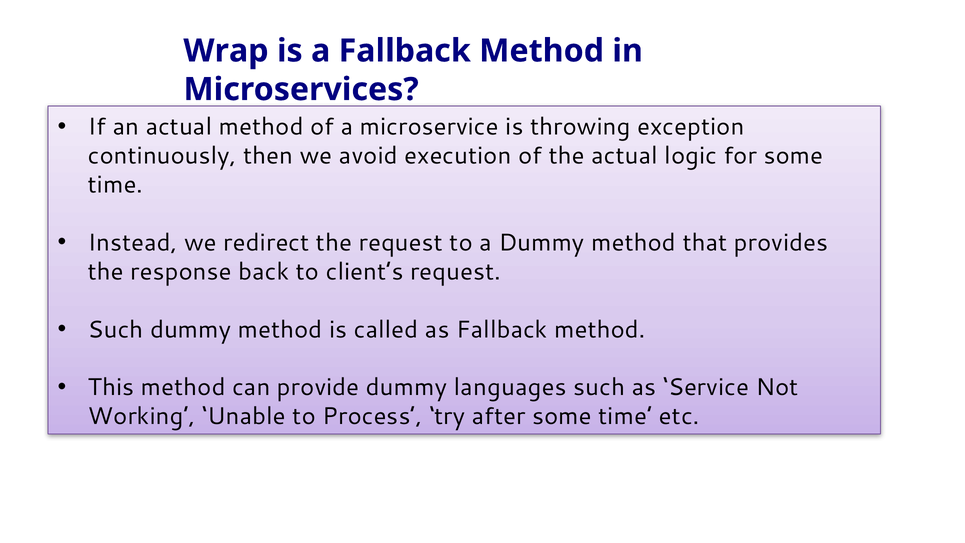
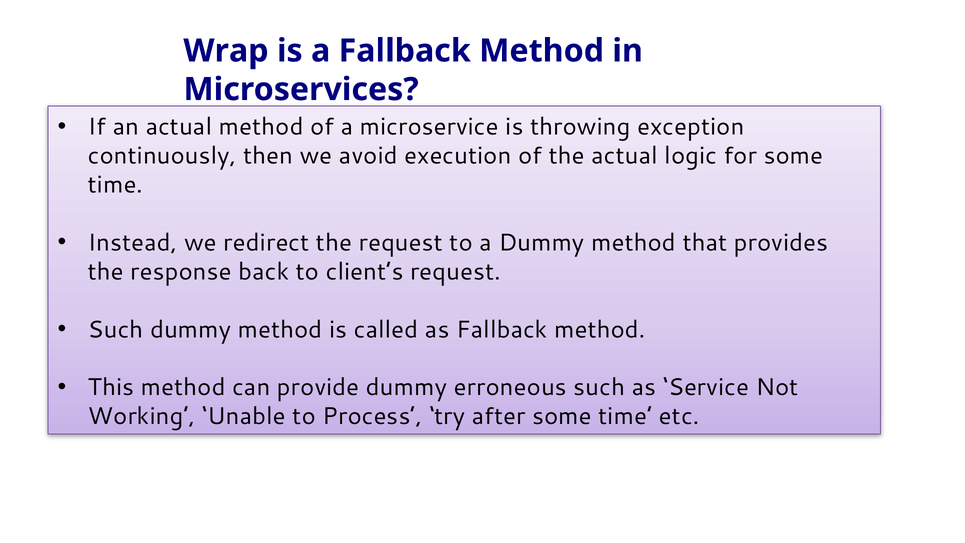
languages: languages -> erroneous
